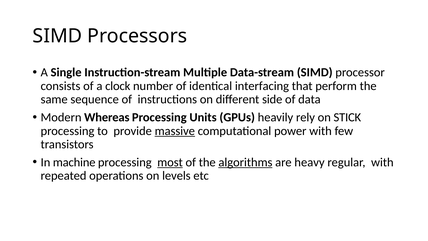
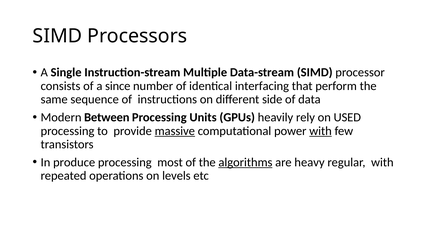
clock: clock -> since
Whereas: Whereas -> Between
STICK: STICK -> USED
with at (321, 131) underline: none -> present
machine: machine -> produce
most underline: present -> none
